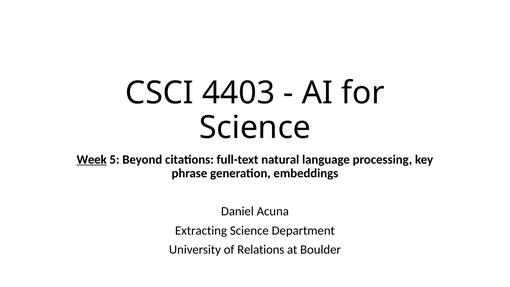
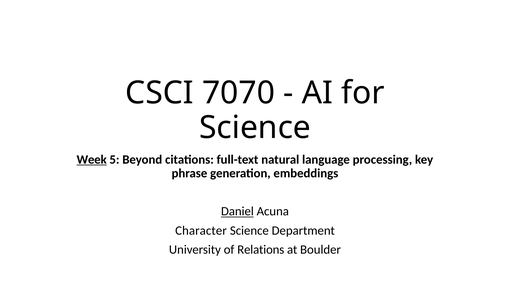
4403: 4403 -> 7070
Daniel underline: none -> present
Extracting: Extracting -> Character
